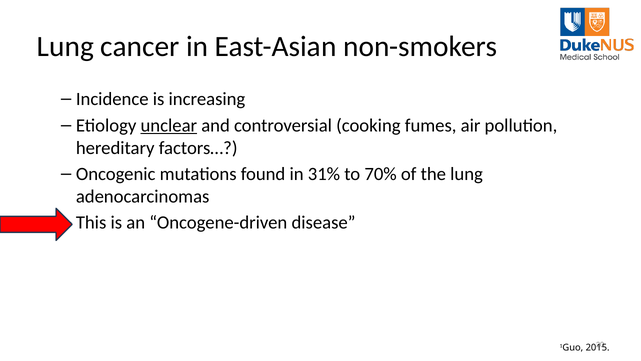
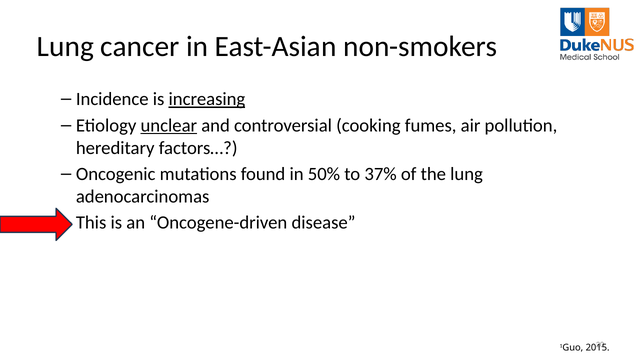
increasing underline: none -> present
31%: 31% -> 50%
70%: 70% -> 37%
